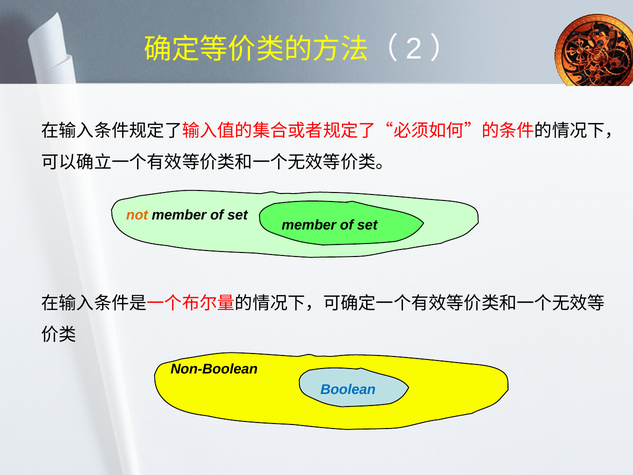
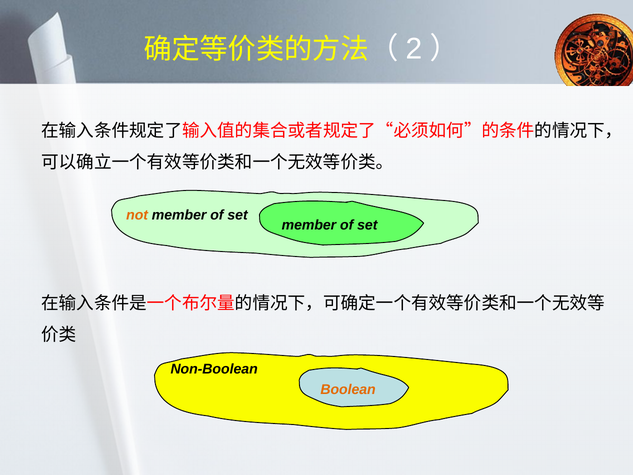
Boolean colour: blue -> orange
